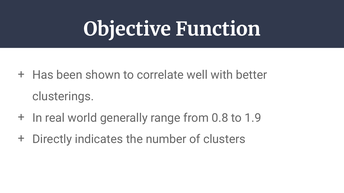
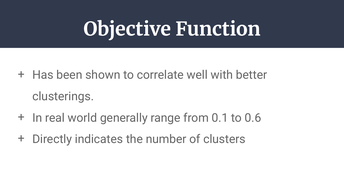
0.8: 0.8 -> 0.1
1.9: 1.9 -> 0.6
